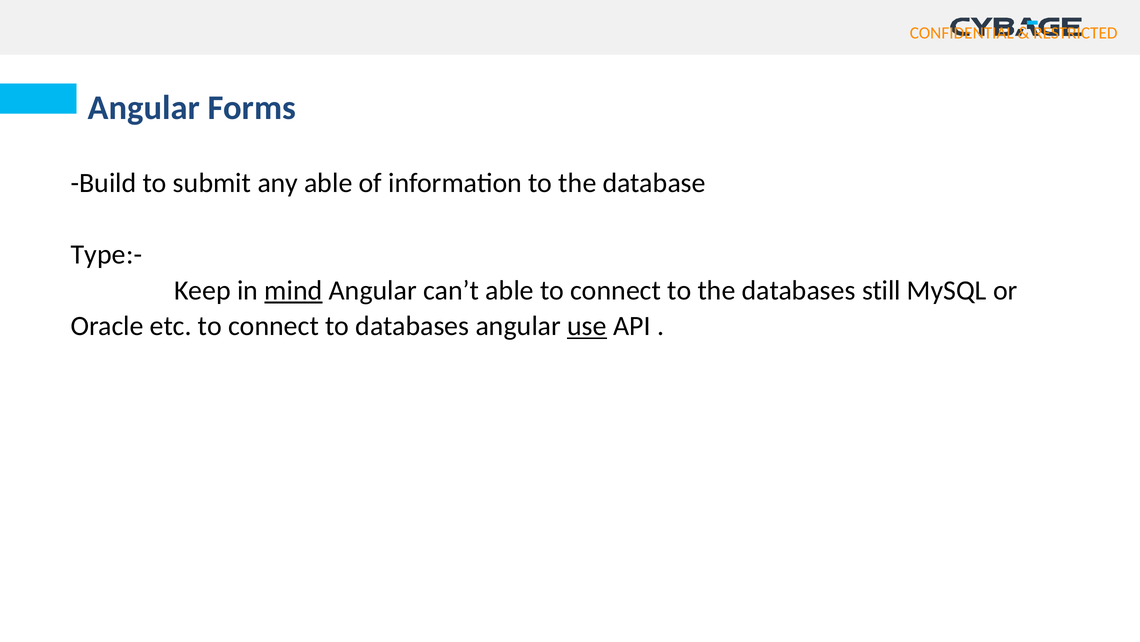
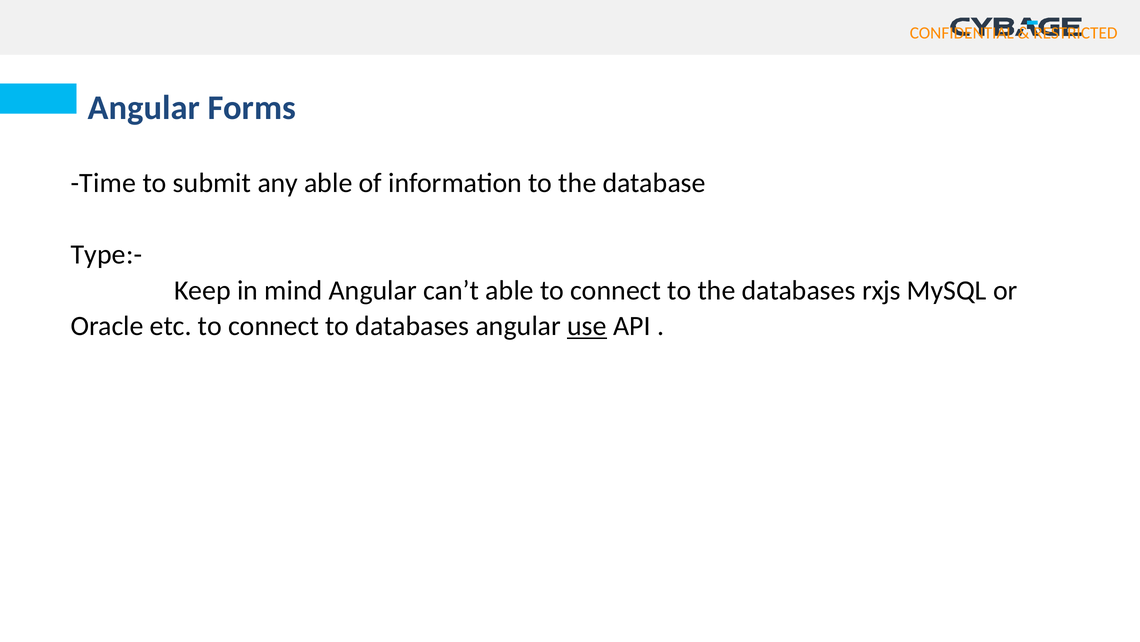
Build: Build -> Time
mind underline: present -> none
still: still -> rxjs
